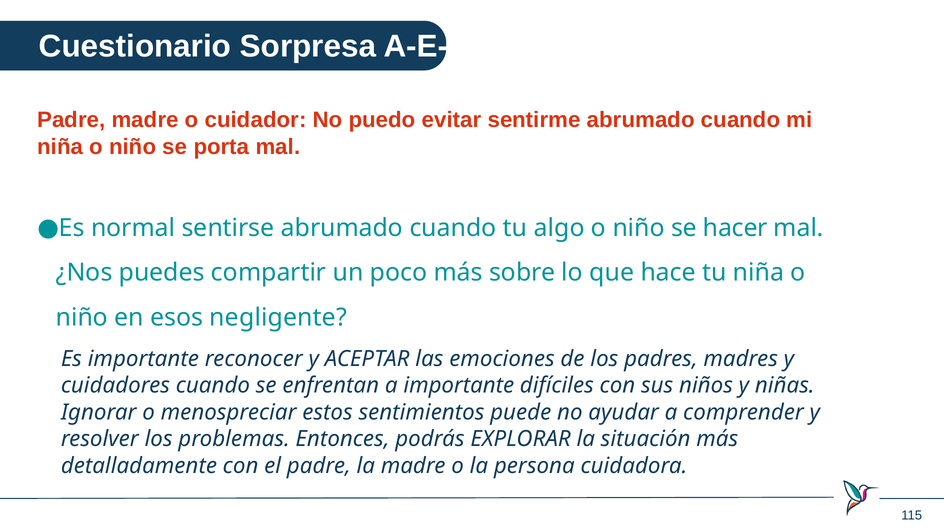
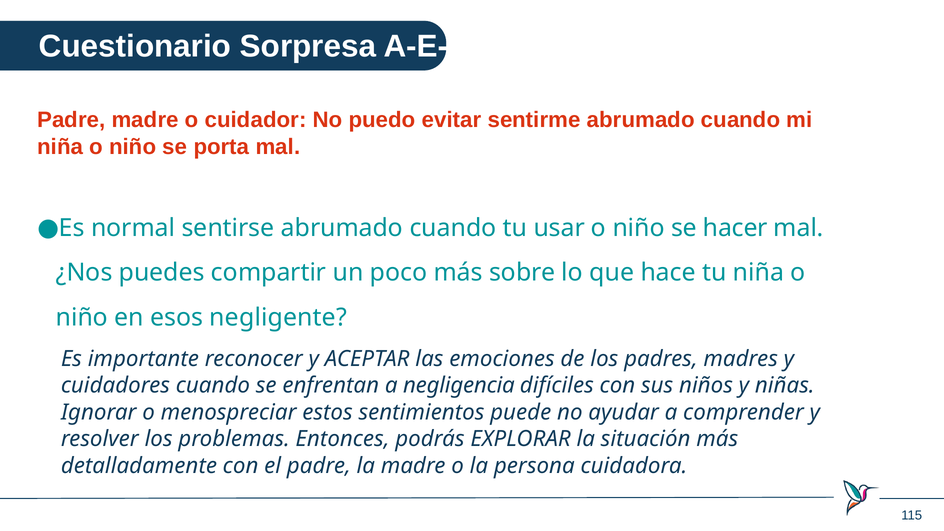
algo: algo -> usar
a importante: importante -> negligencia
